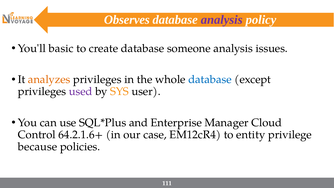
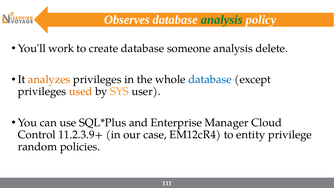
analysis at (222, 20) colour: purple -> green
basic: basic -> work
issues: issues -> delete
used colour: purple -> orange
64.2.1.6+: 64.2.1.6+ -> 11.2.3.9+
because: because -> random
